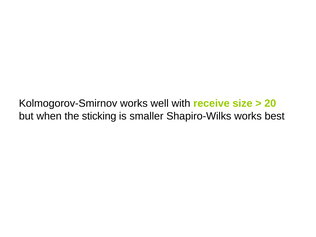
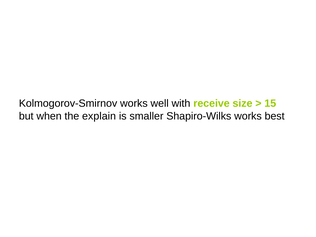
20: 20 -> 15
sticking: sticking -> explain
